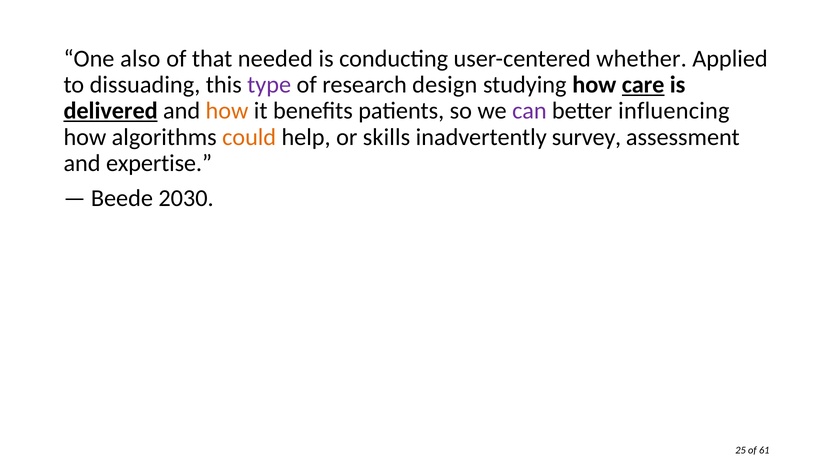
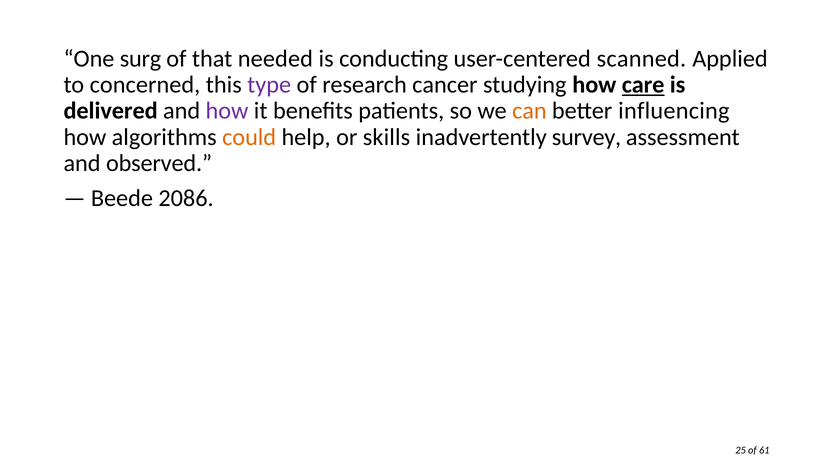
also: also -> surg
whether: whether -> scanned
dissuading: dissuading -> concerned
design: design -> cancer
delivered underline: present -> none
how at (227, 111) colour: orange -> purple
can colour: purple -> orange
expertise: expertise -> observed
2030: 2030 -> 2086
